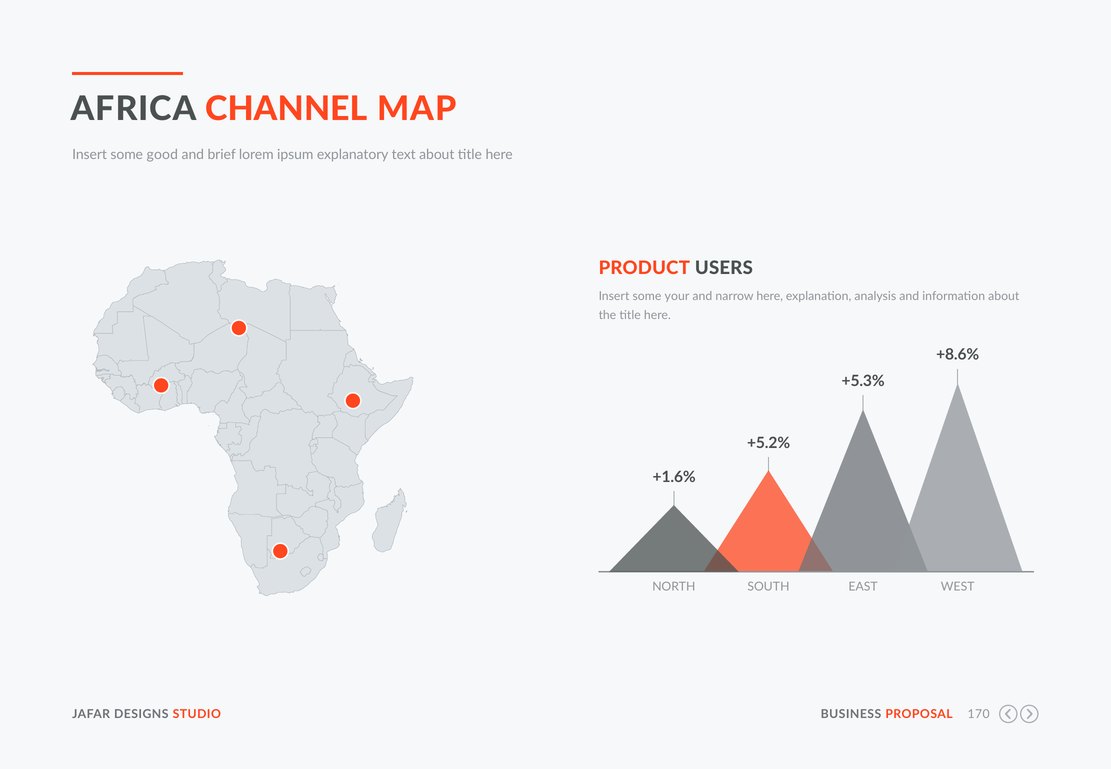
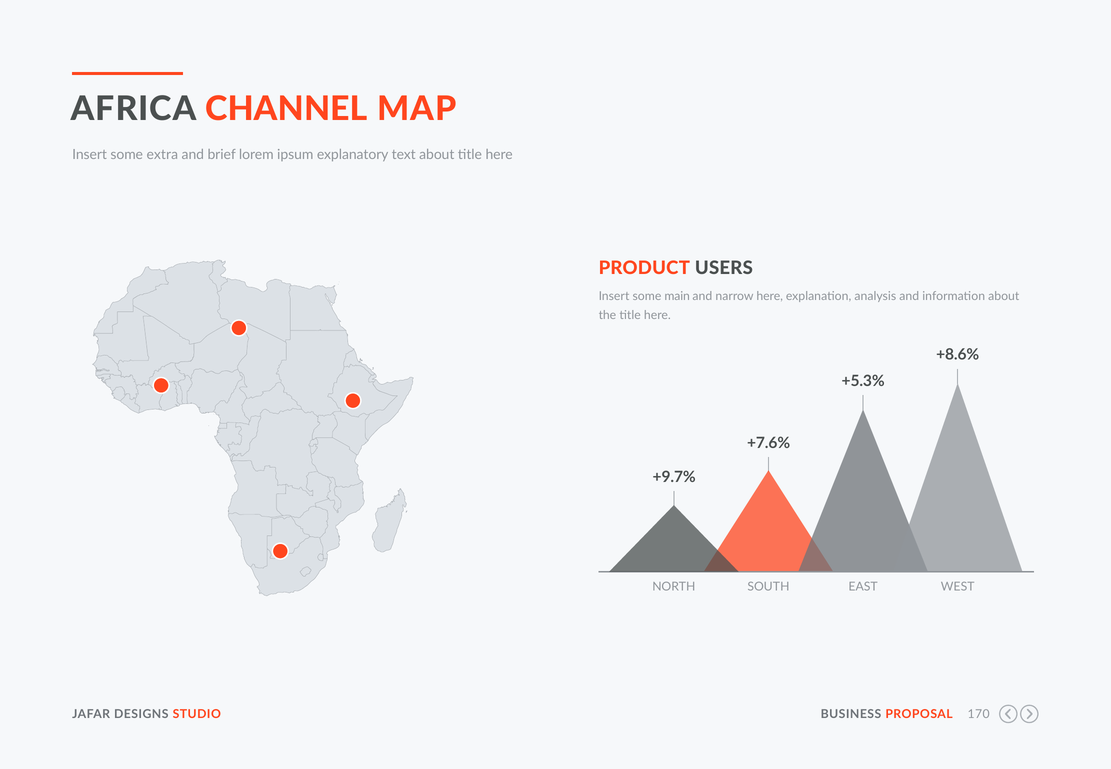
good: good -> extra
your: your -> main
+5.2%: +5.2% -> +7.6%
+1.6%: +1.6% -> +9.7%
